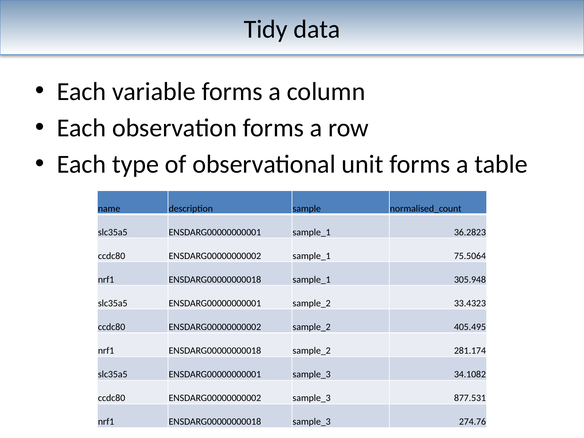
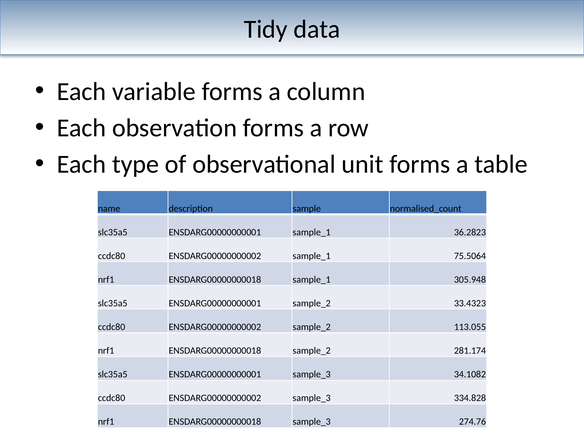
405.495: 405.495 -> 113.055
877.531: 877.531 -> 334.828
